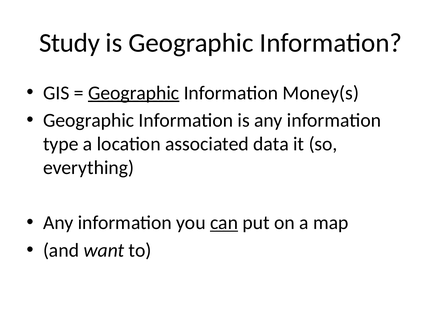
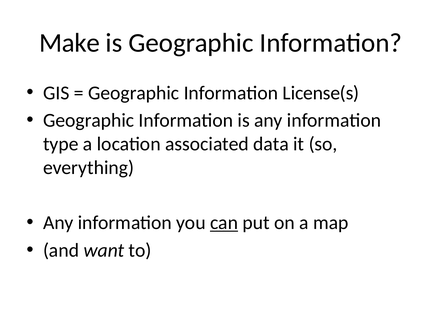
Study: Study -> Make
Geographic at (134, 93) underline: present -> none
Money(s: Money(s -> License(s
